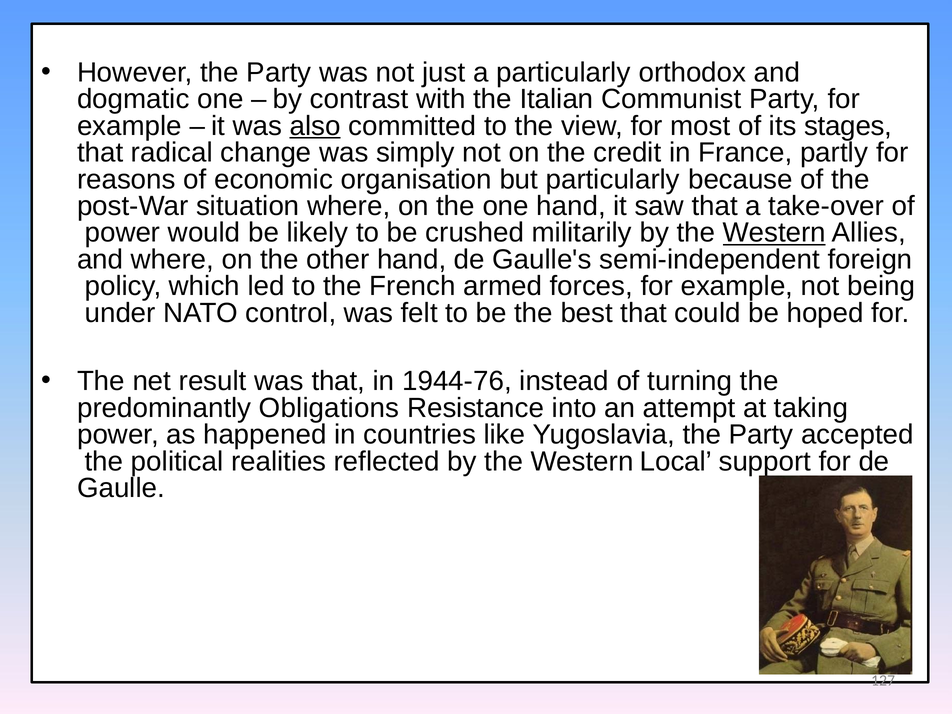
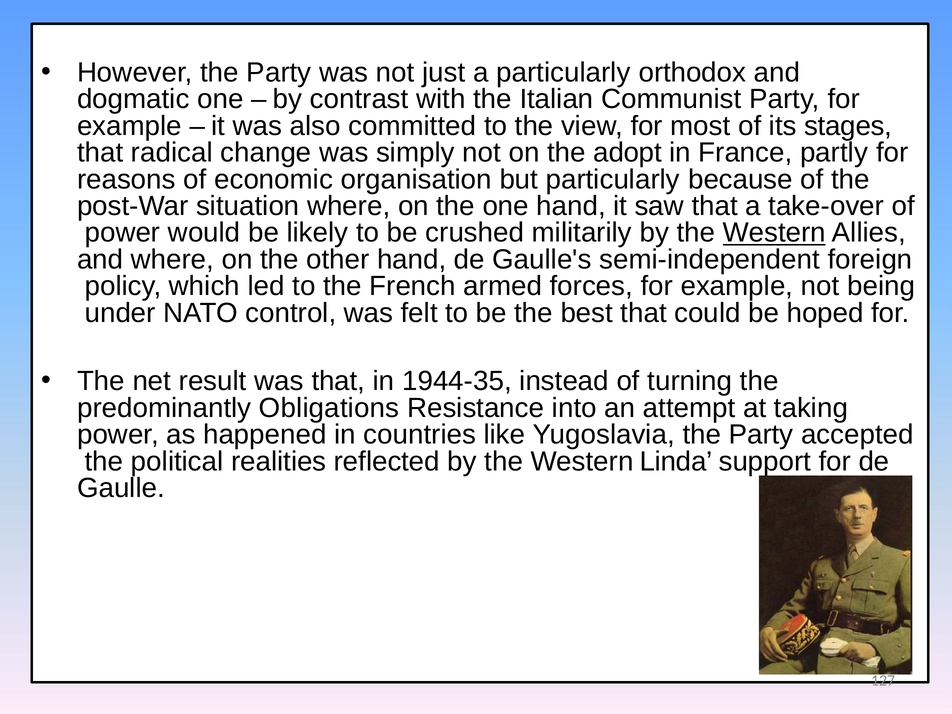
also underline: present -> none
credit: credit -> adopt
1944-76: 1944-76 -> 1944-35
Local: Local -> Linda
